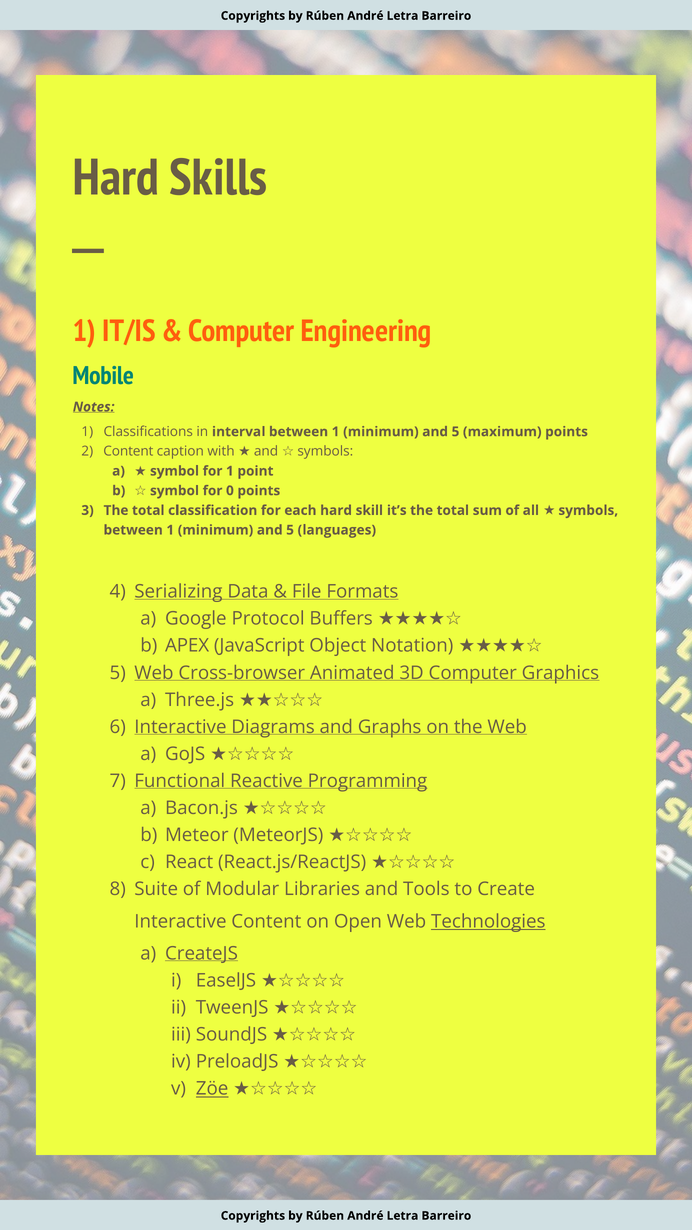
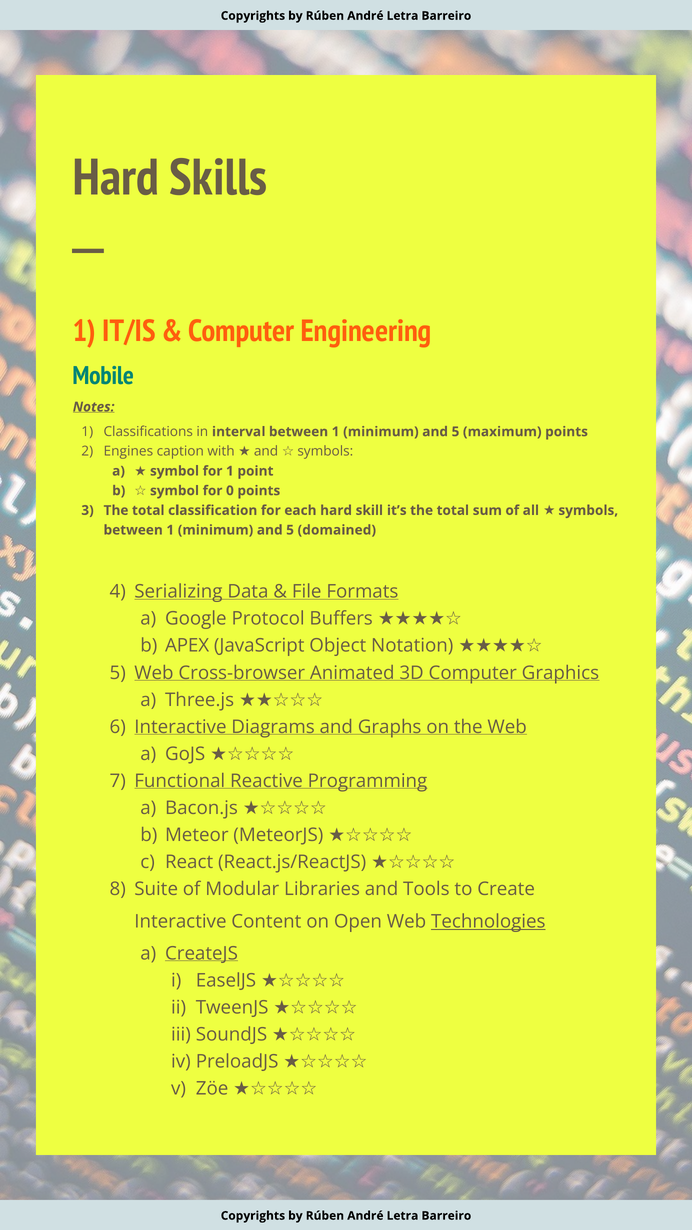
Content at (128, 451): Content -> Engines
languages: languages -> domained
Zöe underline: present -> none
